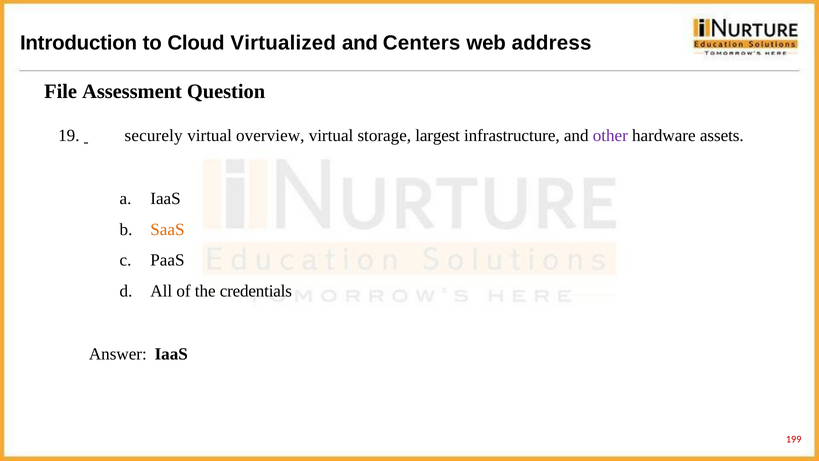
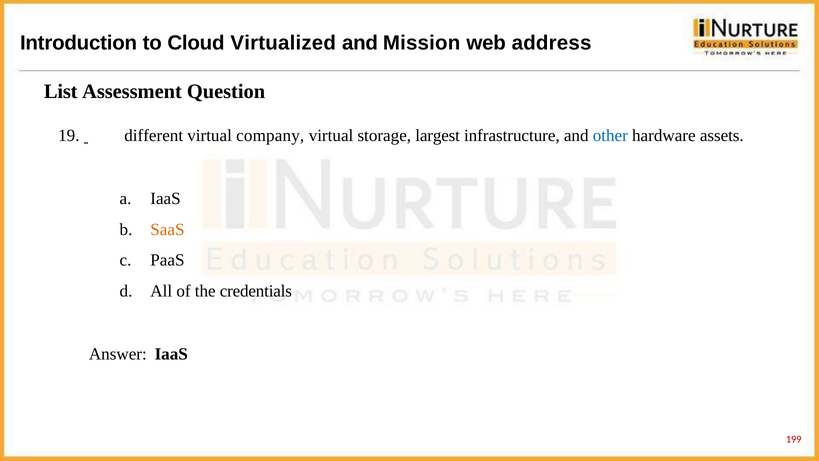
Centers: Centers -> Mission
File: File -> List
securely: securely -> different
overview: overview -> company
other colour: purple -> blue
